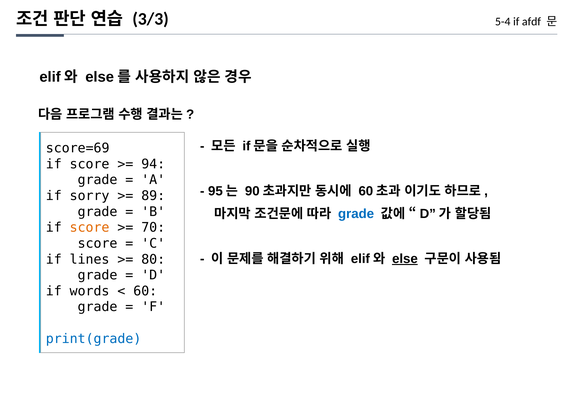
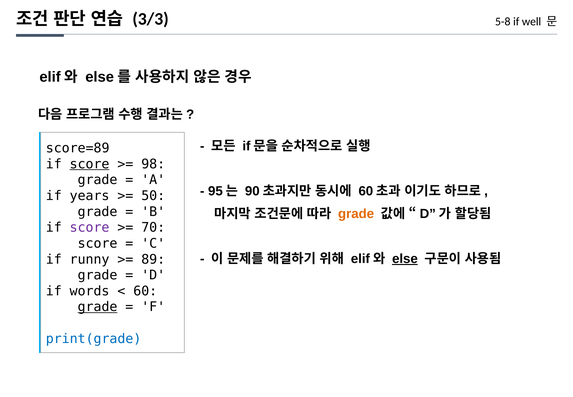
5-4: 5-4 -> 5-8
afdf: afdf -> well
score=69: score=69 -> score=89
score at (90, 164) underline: none -> present
94: 94 -> 98
sorry: sorry -> years
89: 89 -> 50
grade at (356, 214) colour: blue -> orange
score at (90, 227) colour: orange -> purple
lines: lines -> runny
80: 80 -> 89
grade at (98, 307) underline: none -> present
